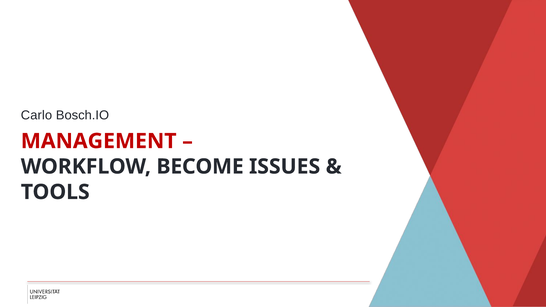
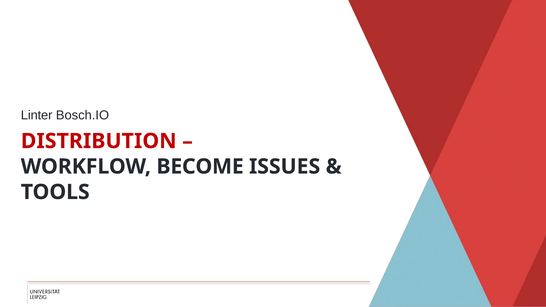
Carlo: Carlo -> Linter
MANAGEMENT: MANAGEMENT -> DISTRIBUTION
